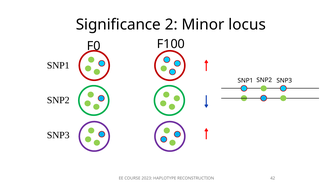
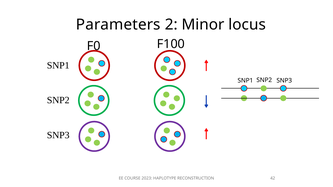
Significance: Significance -> Parameters
